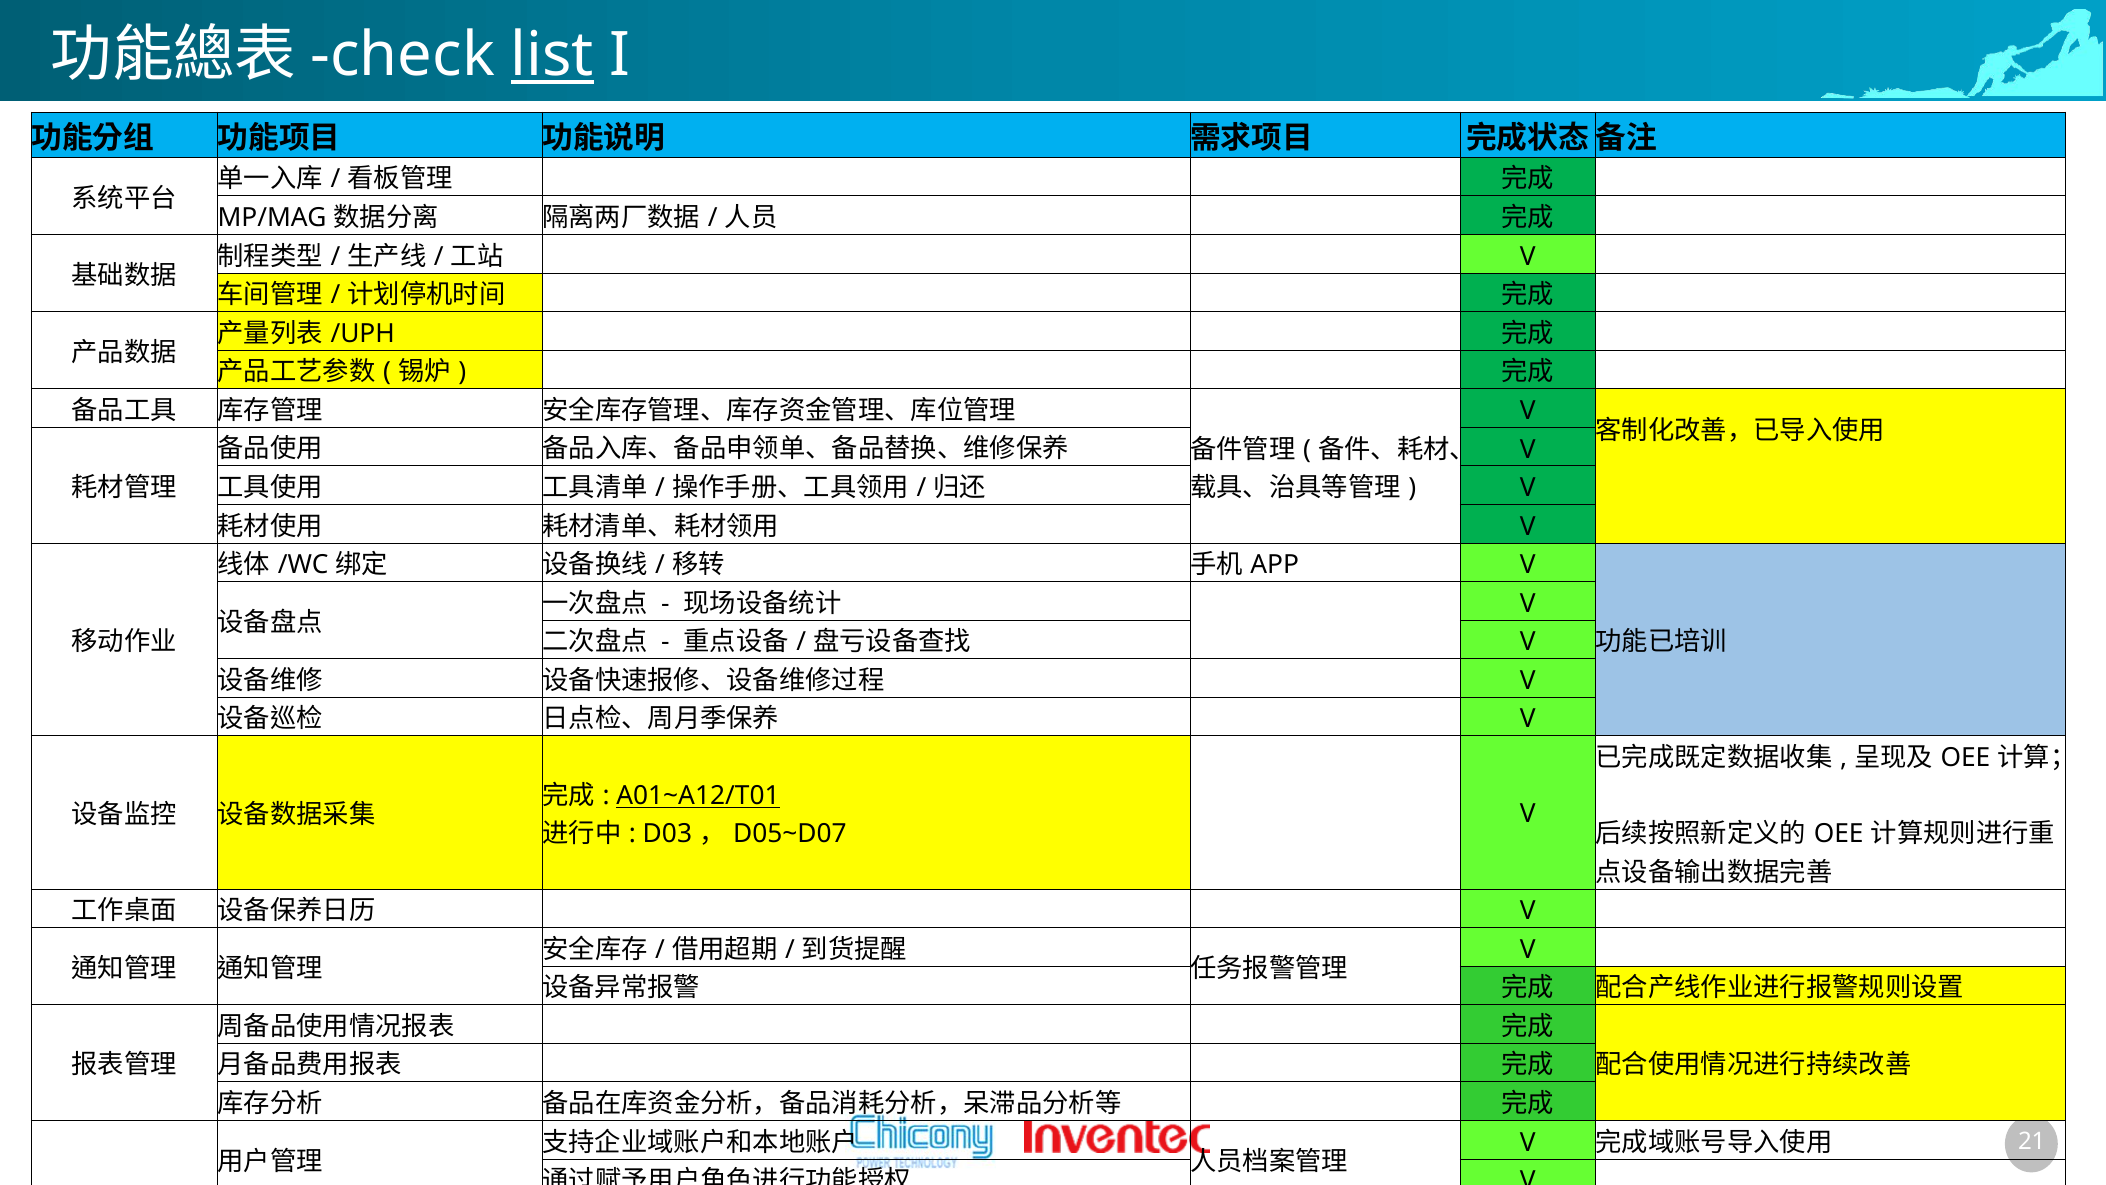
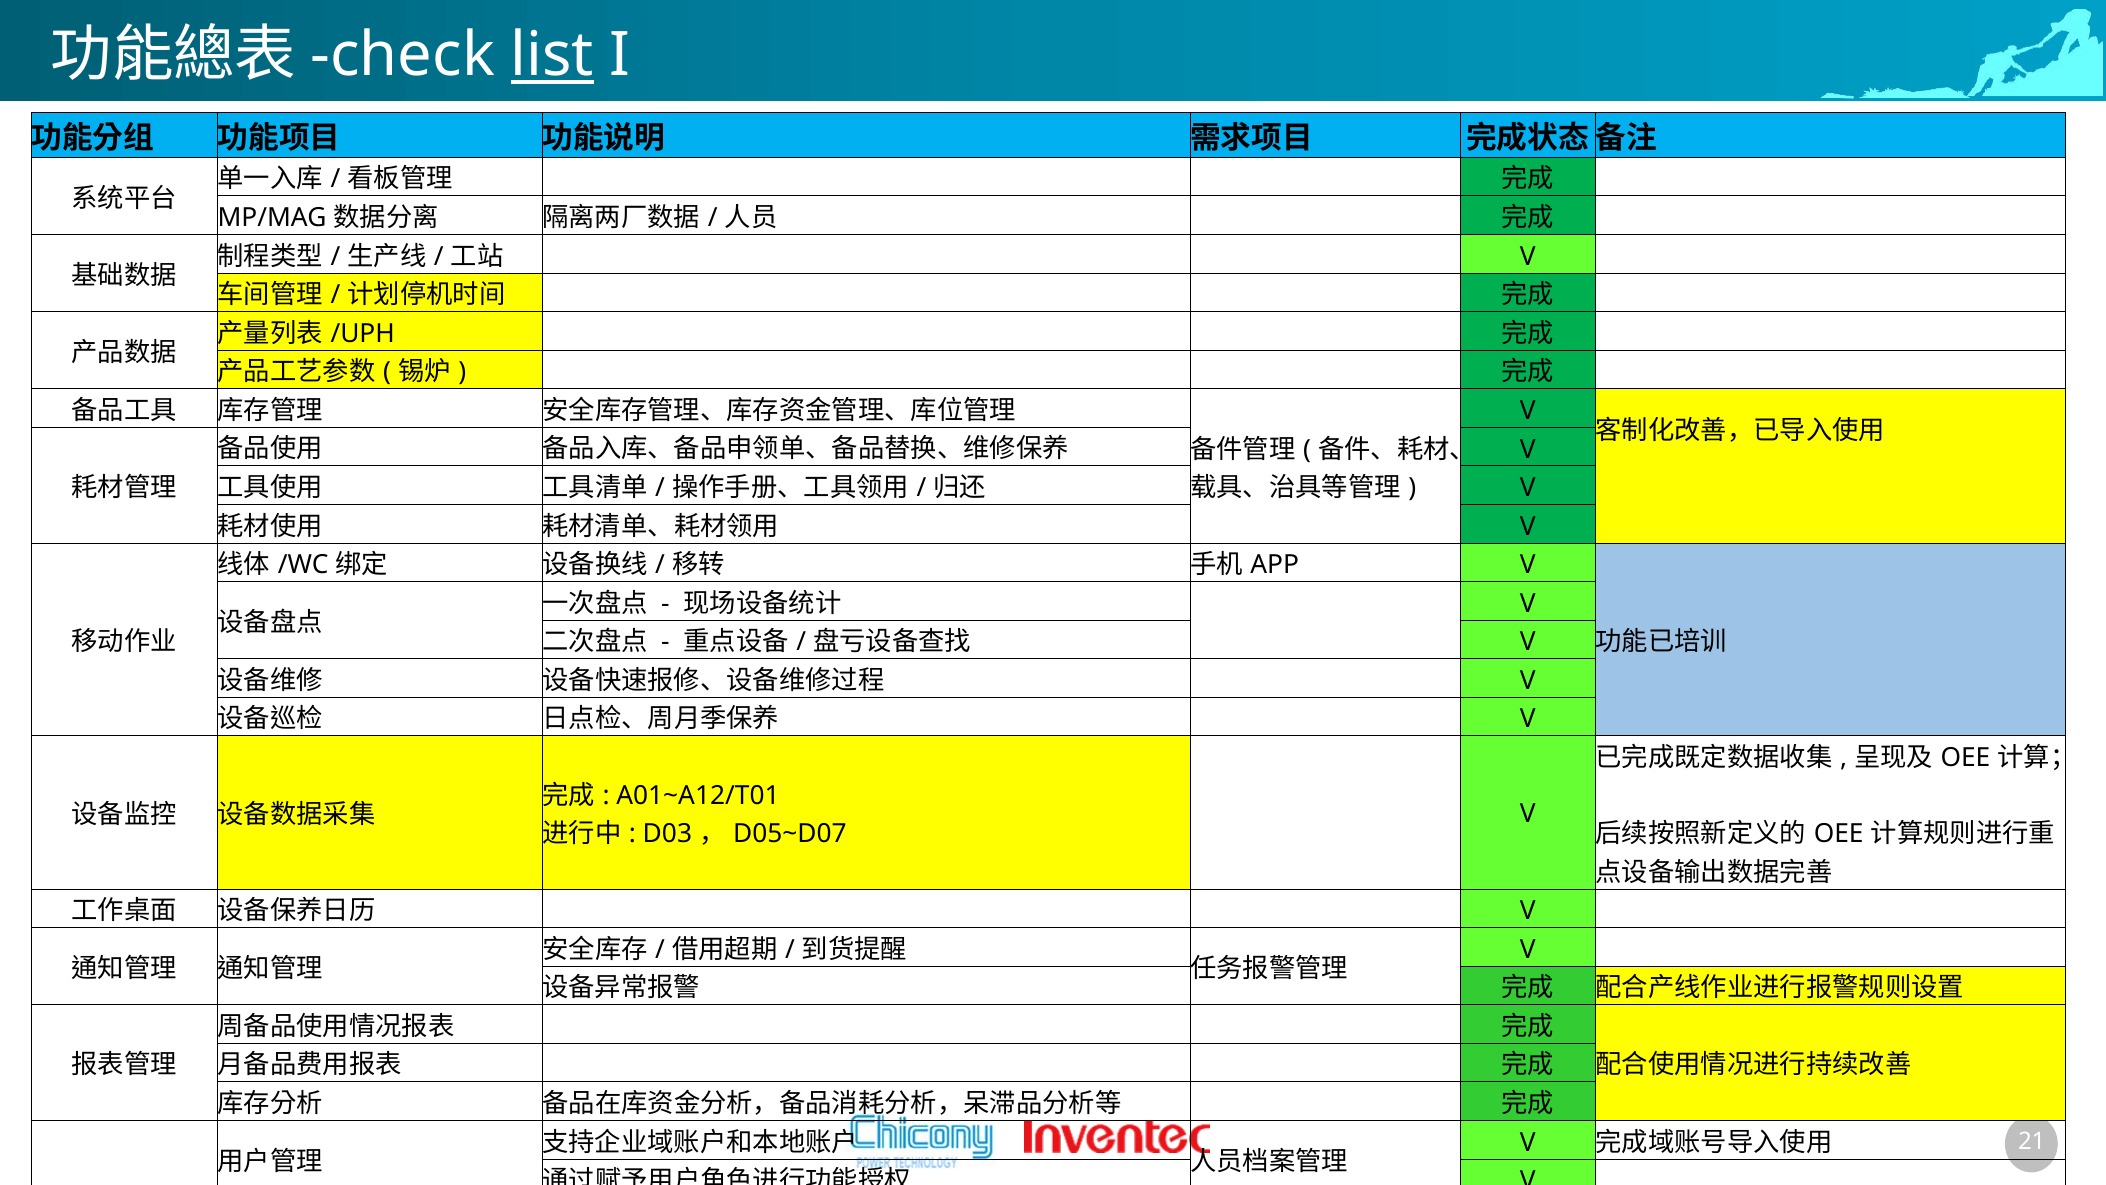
A01~A12/T01 underline: present -> none
